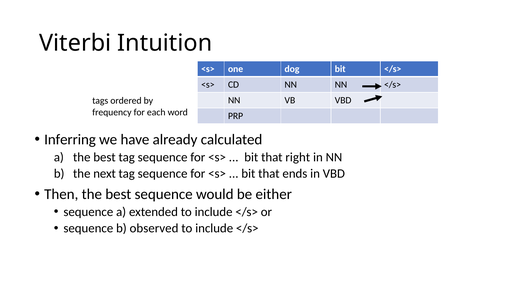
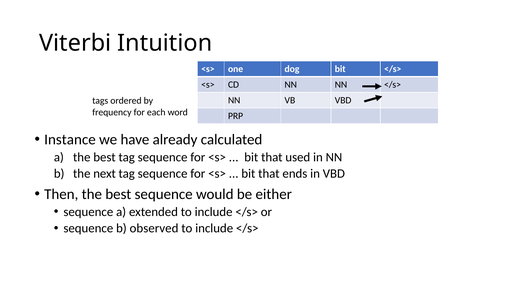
Inferring: Inferring -> Instance
right: right -> used
